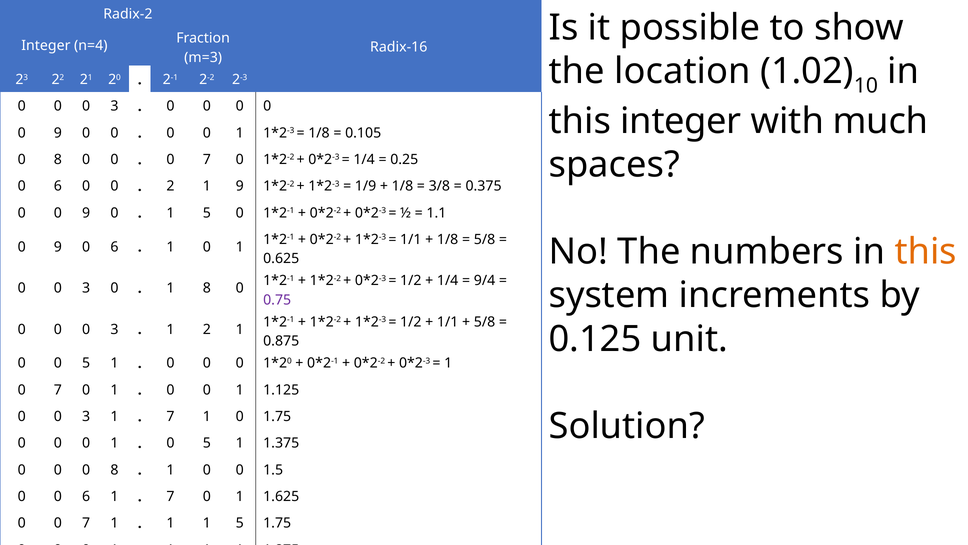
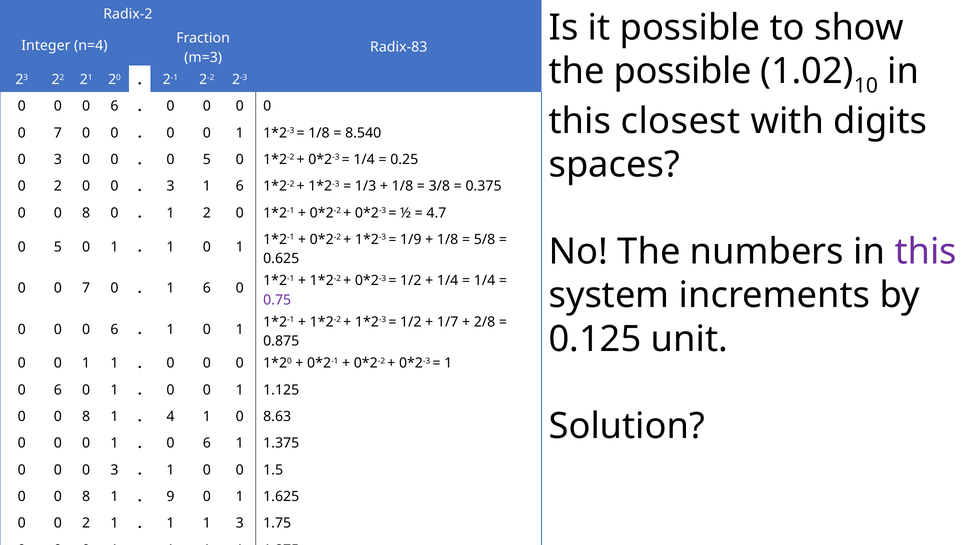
Radix-16: Radix-16 -> Radix-83
the location: location -> possible
3 at (114, 106): 3 -> 6
this integer: integer -> closest
much: much -> digits
9 at (58, 133): 9 -> 7
0.105: 0.105 -> 8.540
8 at (58, 159): 8 -> 3
7 at (207, 159): 7 -> 5
6 at (58, 186): 6 -> 2
2 at (170, 186): 2 -> 3
9 at (240, 186): 9 -> 6
1/9: 1/9 -> 1/3
9 at (86, 213): 9 -> 8
5 at (207, 213): 5 -> 2
1.1: 1.1 -> 4.7
1/1 at (411, 239): 1/1 -> 1/9
this at (926, 252) colour: orange -> purple
9 at (58, 247): 9 -> 5
6 at (114, 247): 6 -> 1
9/4 at (485, 281): 9/4 -> 1/4
3 at (86, 288): 3 -> 7
8 at (207, 288): 8 -> 6
1/1 at (448, 322): 1/1 -> 1/7
5/8 at (485, 322): 5/8 -> 2/8
3 at (114, 329): 3 -> 6
2 at (207, 329): 2 -> 0
5 at (86, 363): 5 -> 1
7 at (58, 390): 7 -> 6
3 at (86, 416): 3 -> 8
7 at (170, 416): 7 -> 4
0 1.75: 1.75 -> 8.63
5 at (207, 443): 5 -> 6
0 0 8: 8 -> 3
6 at (86, 496): 6 -> 8
7 at (170, 496): 7 -> 9
7 at (86, 523): 7 -> 2
1 1 5: 5 -> 3
